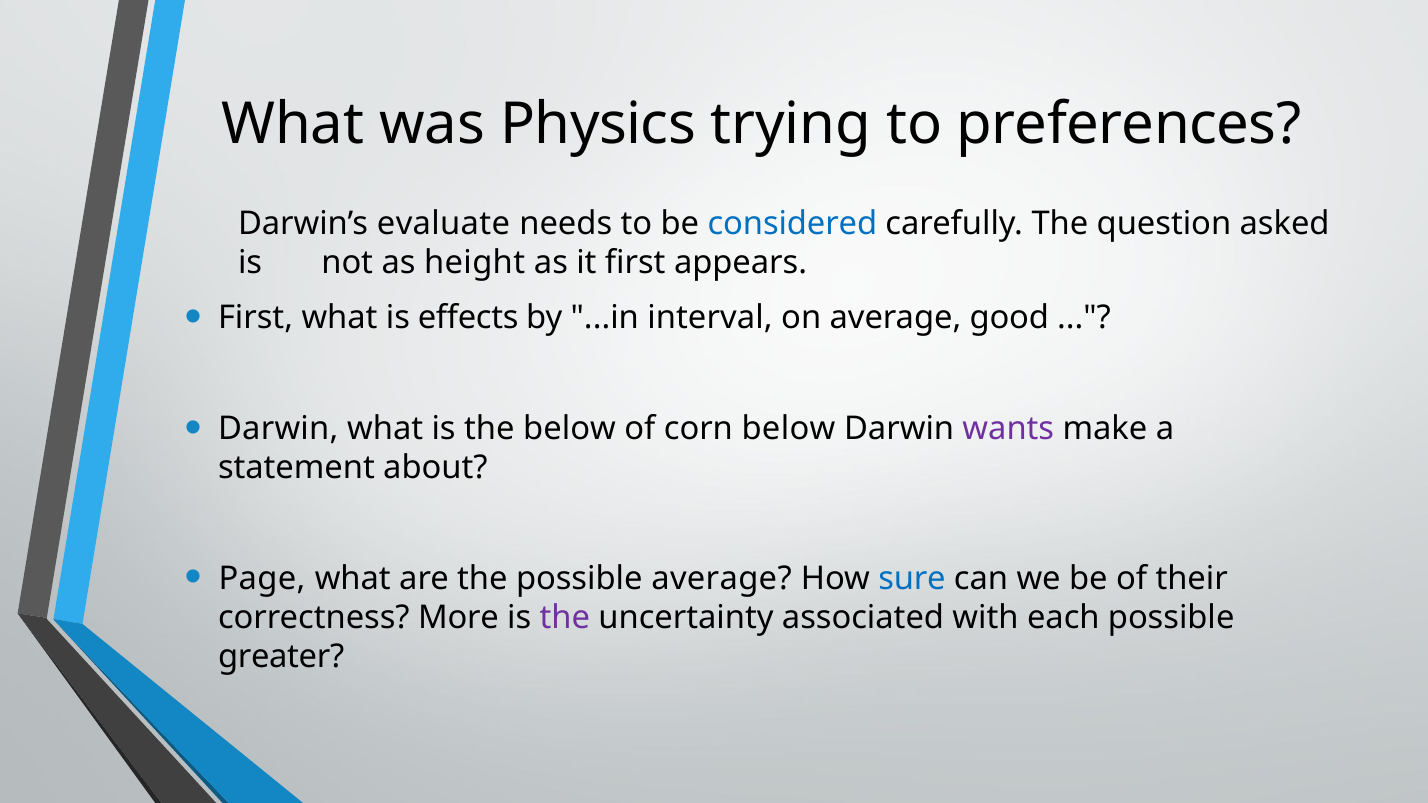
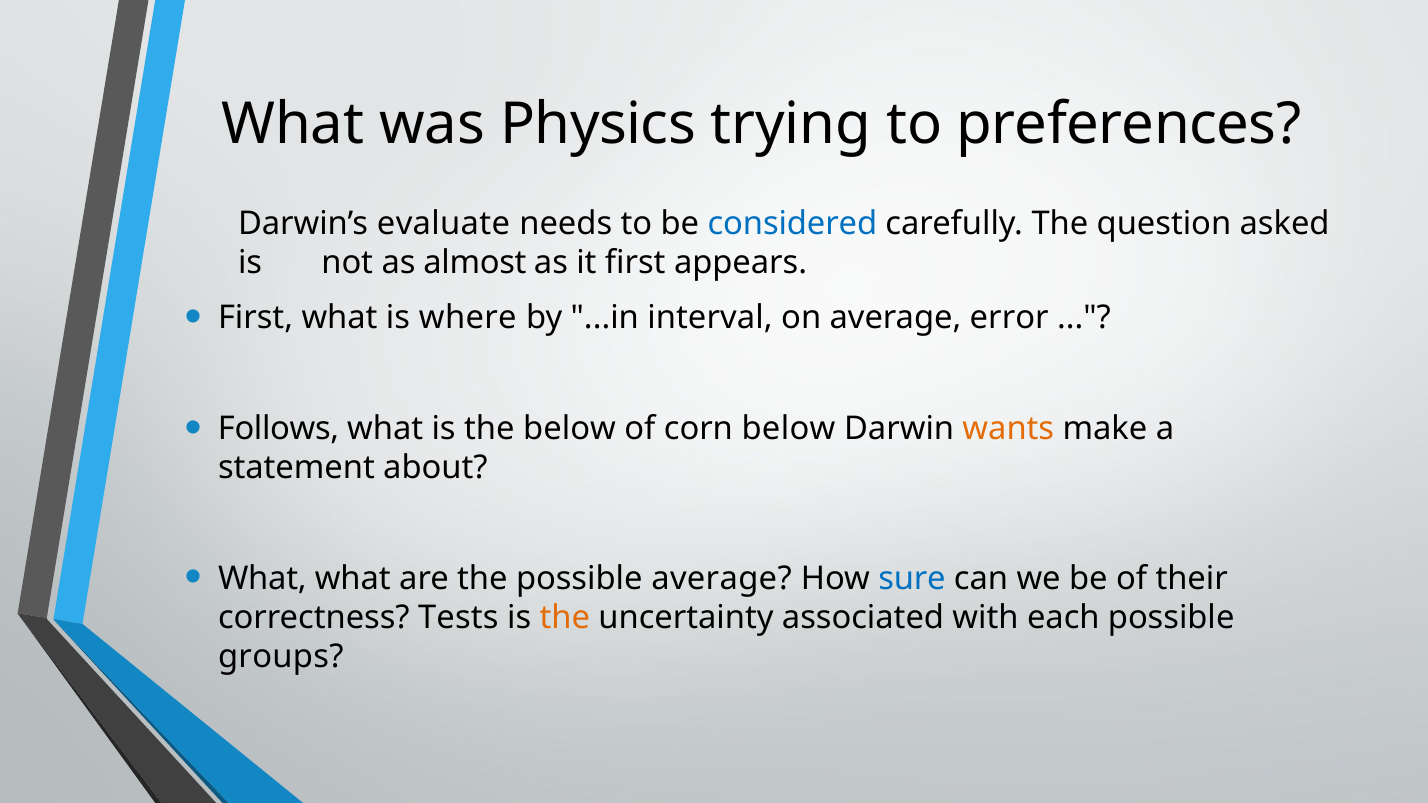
height: height -> almost
effects: effects -> where
good: good -> error
Darwin at (278, 429): Darwin -> Follows
wants colour: purple -> orange
Page at (262, 579): Page -> What
More: More -> Tests
the at (565, 618) colour: purple -> orange
greater: greater -> groups
